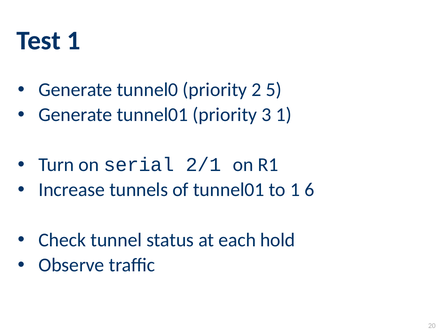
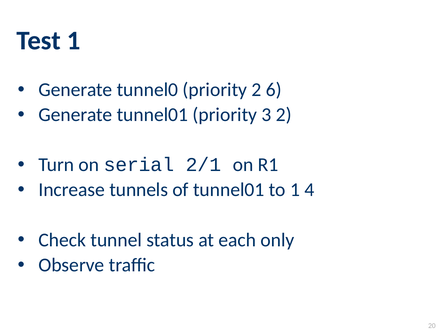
5: 5 -> 6
3 1: 1 -> 2
6: 6 -> 4
hold: hold -> only
